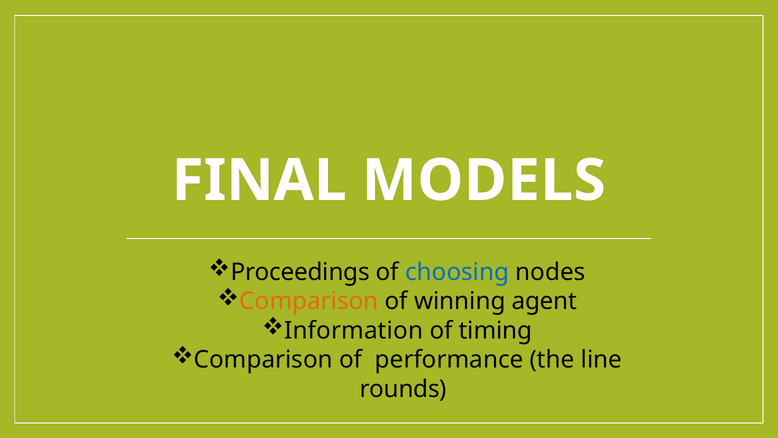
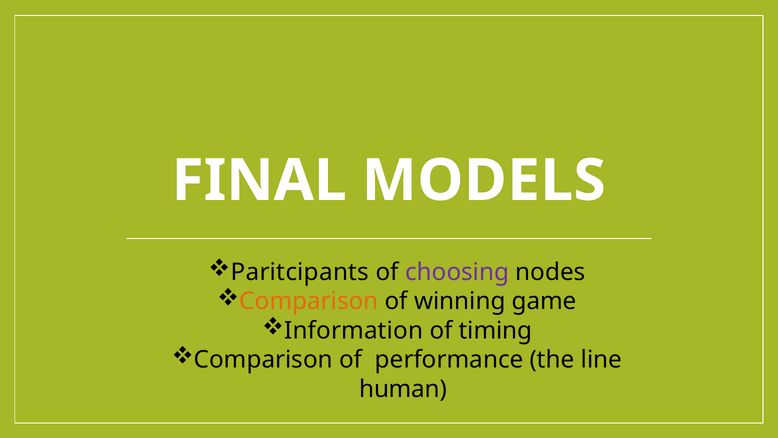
Proceedings: Proceedings -> Paritcipants
choosing colour: blue -> purple
agent: agent -> game
rounds: rounds -> human
